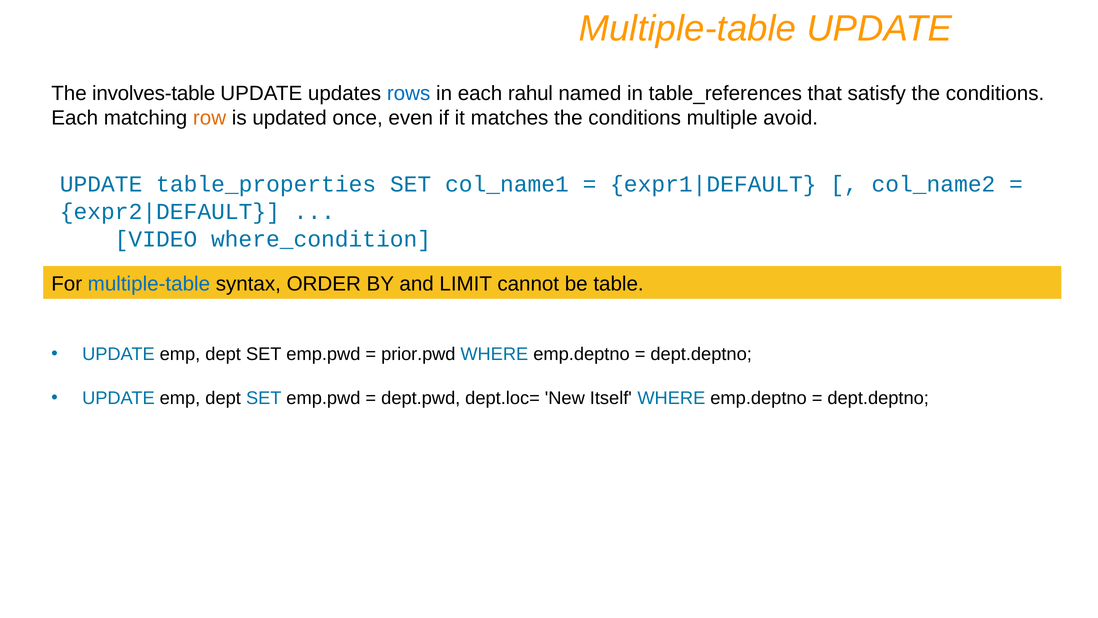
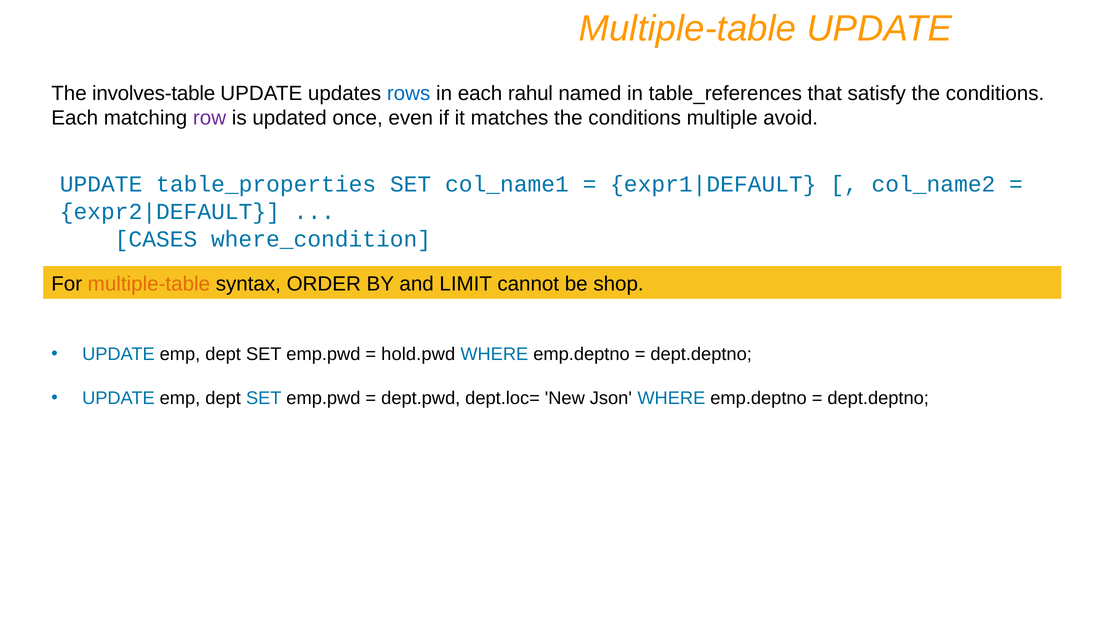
row colour: orange -> purple
VIDEO: VIDEO -> CASES
multiple-table at (149, 284) colour: blue -> orange
table: table -> shop
prior.pwd: prior.pwd -> hold.pwd
Itself: Itself -> Json
